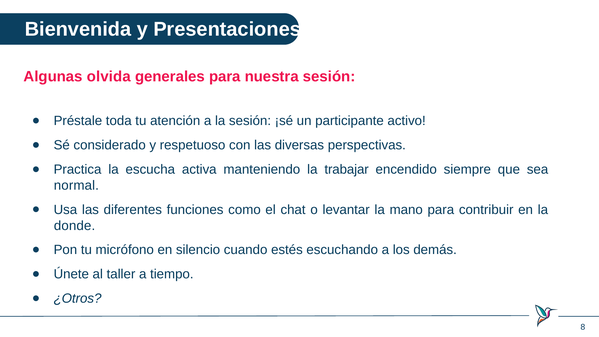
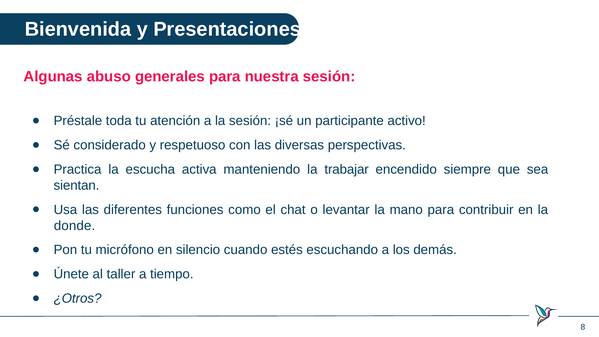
olvida: olvida -> abuso
normal: normal -> sientan
